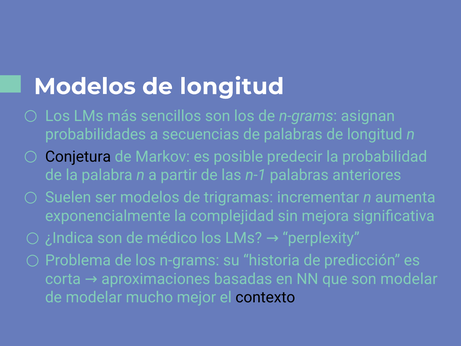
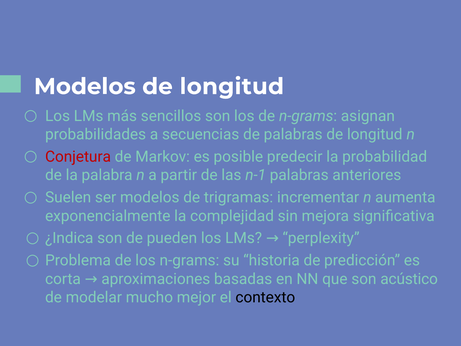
Conjetura colour: black -> red
médico: médico -> pueden
son modelar: modelar -> acústico
